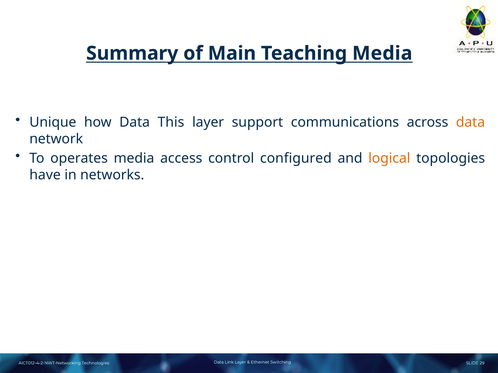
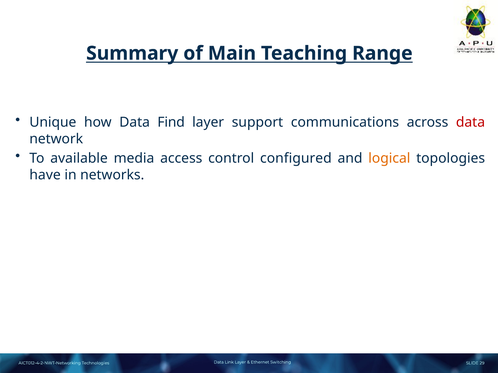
Teaching Media: Media -> Range
This: This -> Find
data at (470, 123) colour: orange -> red
operates: operates -> available
